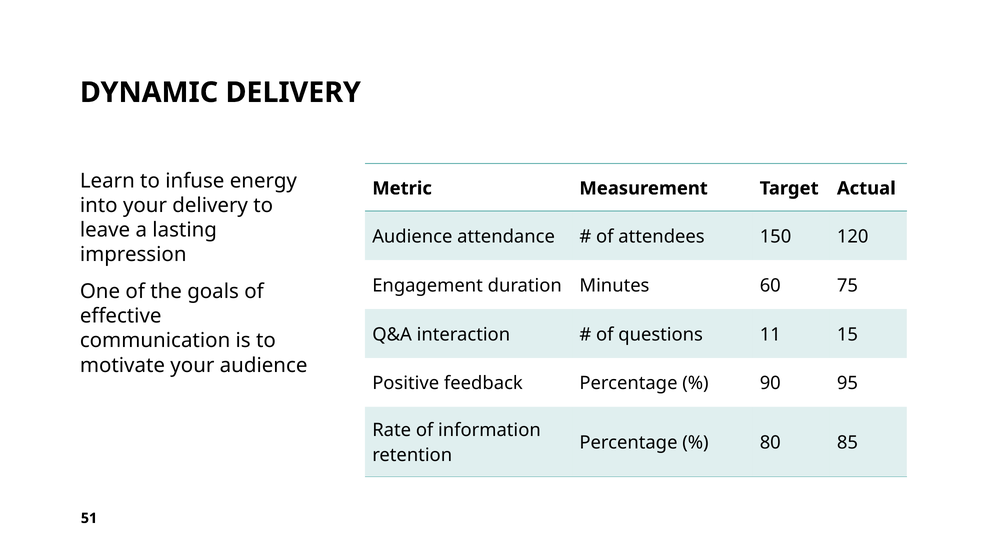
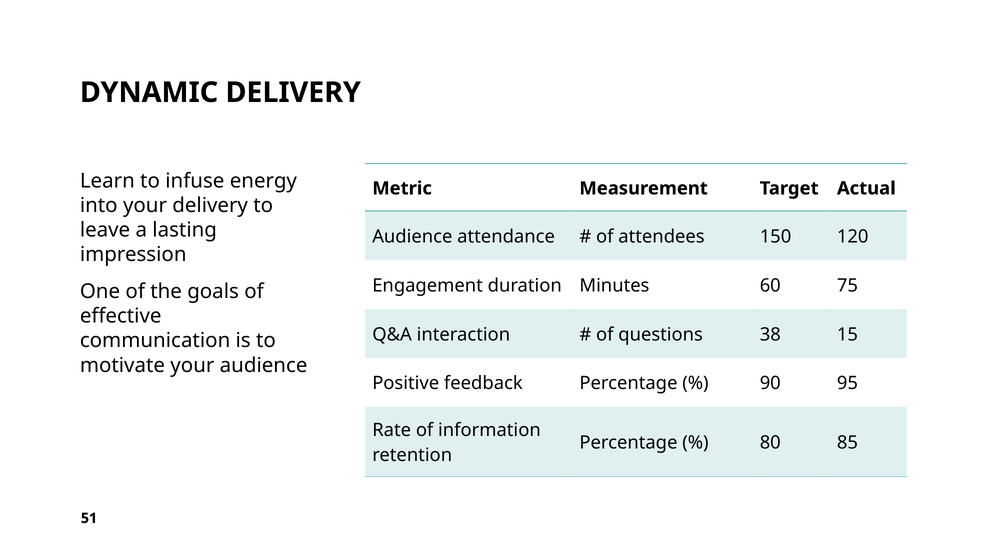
11: 11 -> 38
